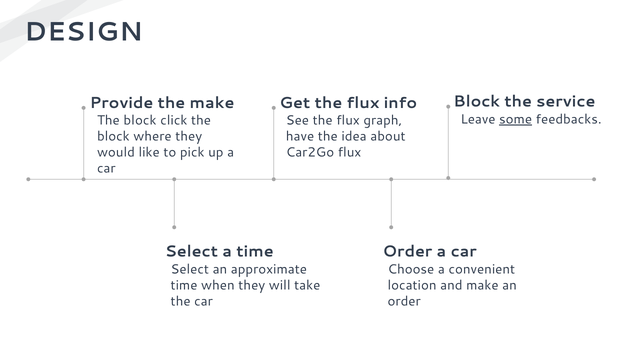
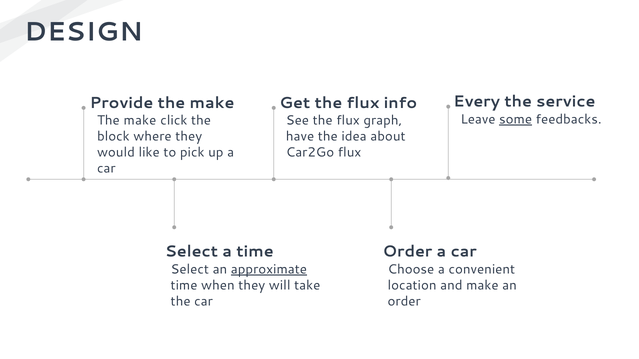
Block at (477, 102): Block -> Every
block at (140, 121): block -> make
approximate underline: none -> present
